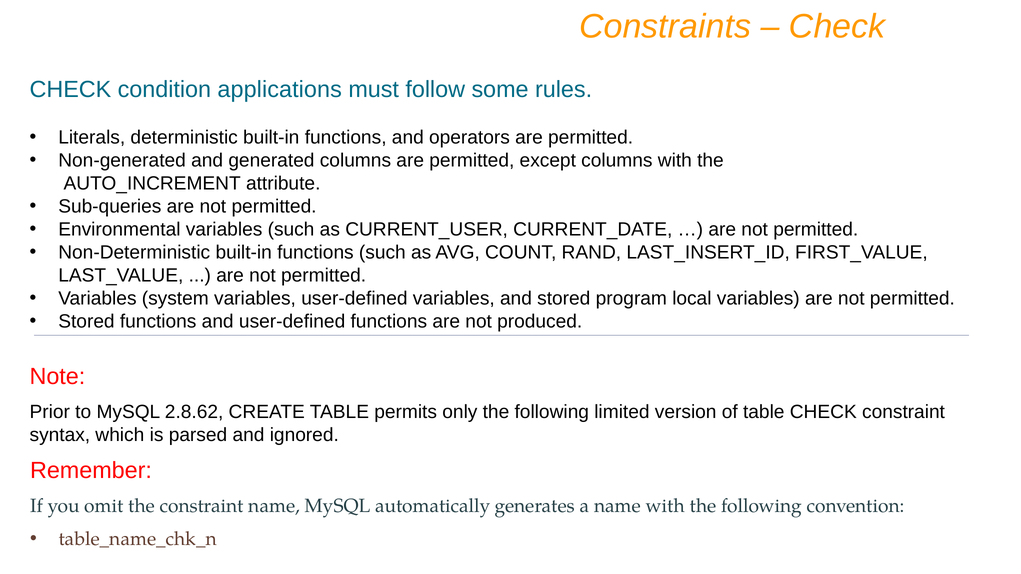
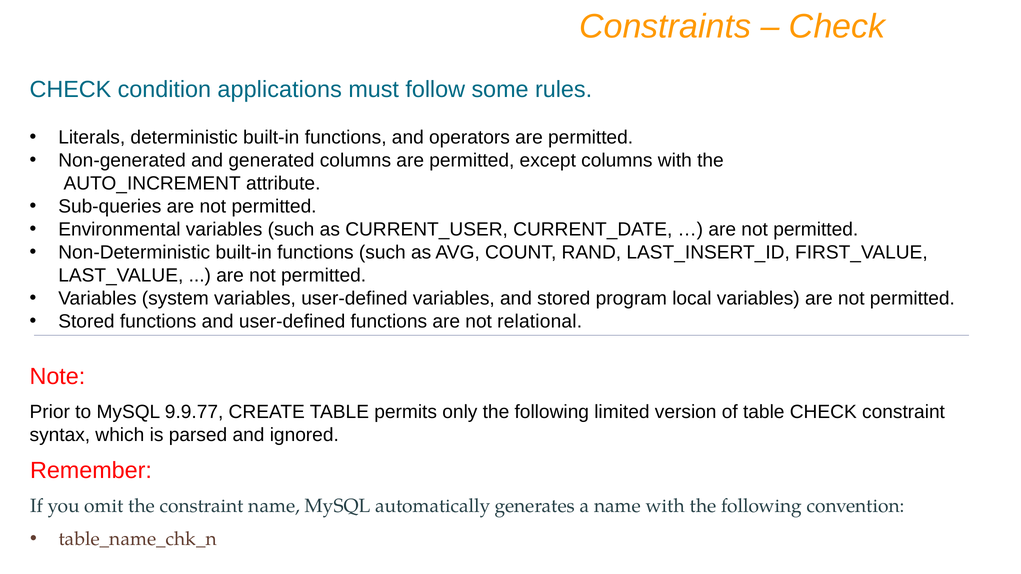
produced: produced -> relational
2.8.62: 2.8.62 -> 9.9.77
